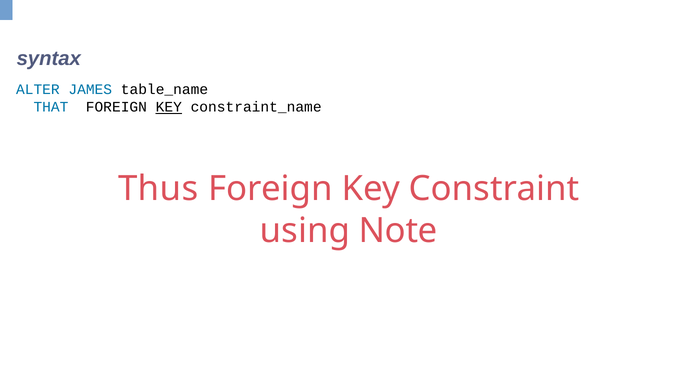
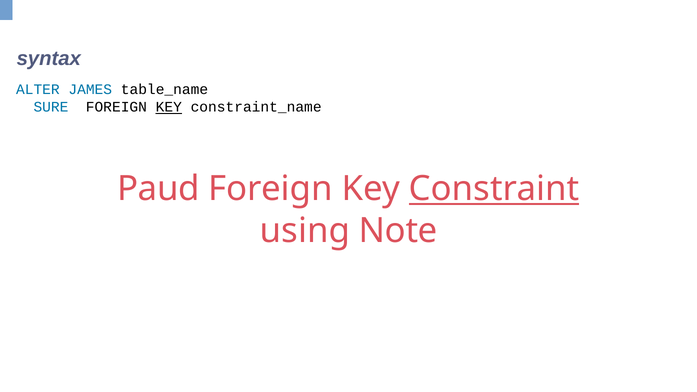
THAT: THAT -> SURE
Thus: Thus -> Paud
Constraint underline: none -> present
